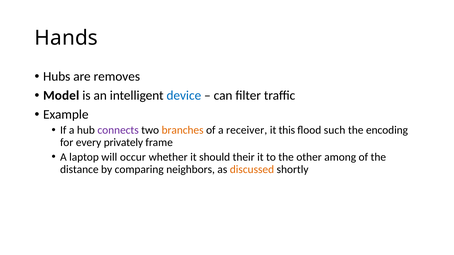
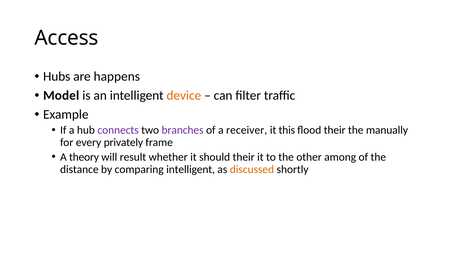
Hands: Hands -> Access
removes: removes -> happens
device colour: blue -> orange
branches colour: orange -> purple
flood such: such -> their
encoding: encoding -> manually
laptop: laptop -> theory
occur: occur -> result
comparing neighbors: neighbors -> intelligent
